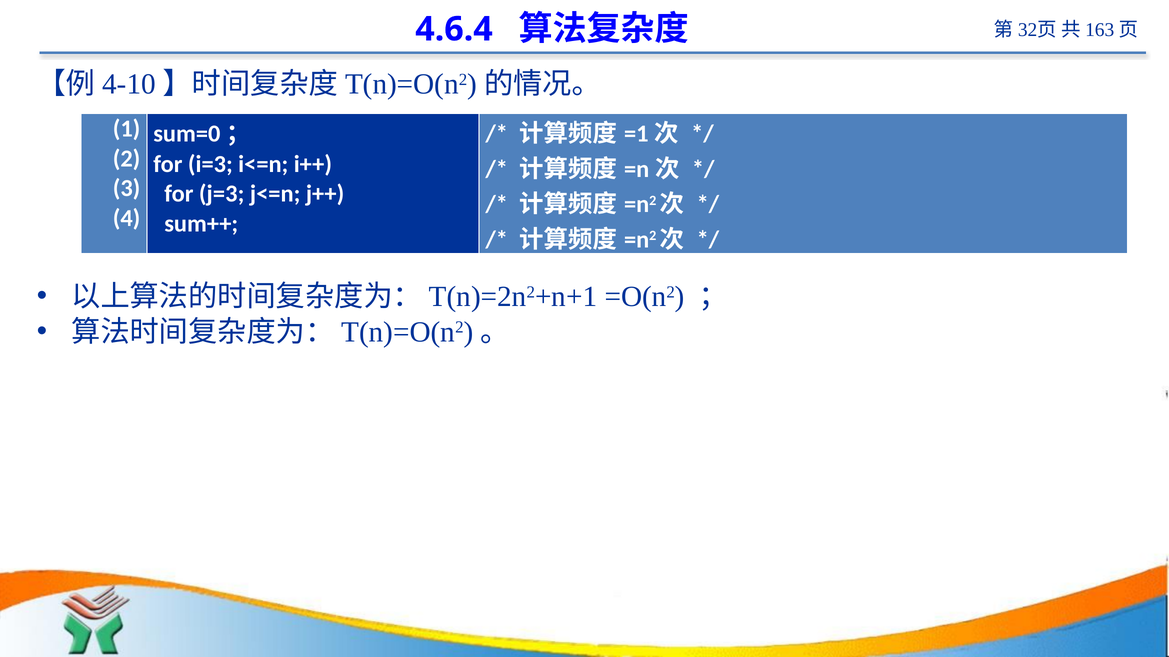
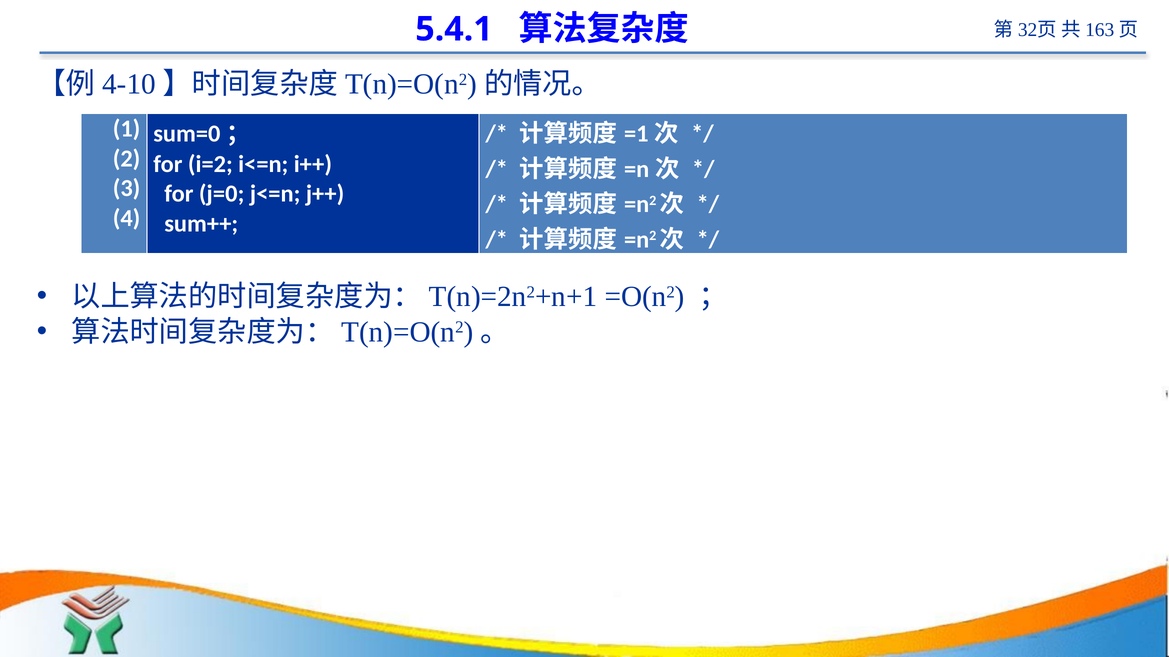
4.6.4: 4.6.4 -> 5.4.1
i=3: i=3 -> i=2
j=3: j=3 -> j=0
